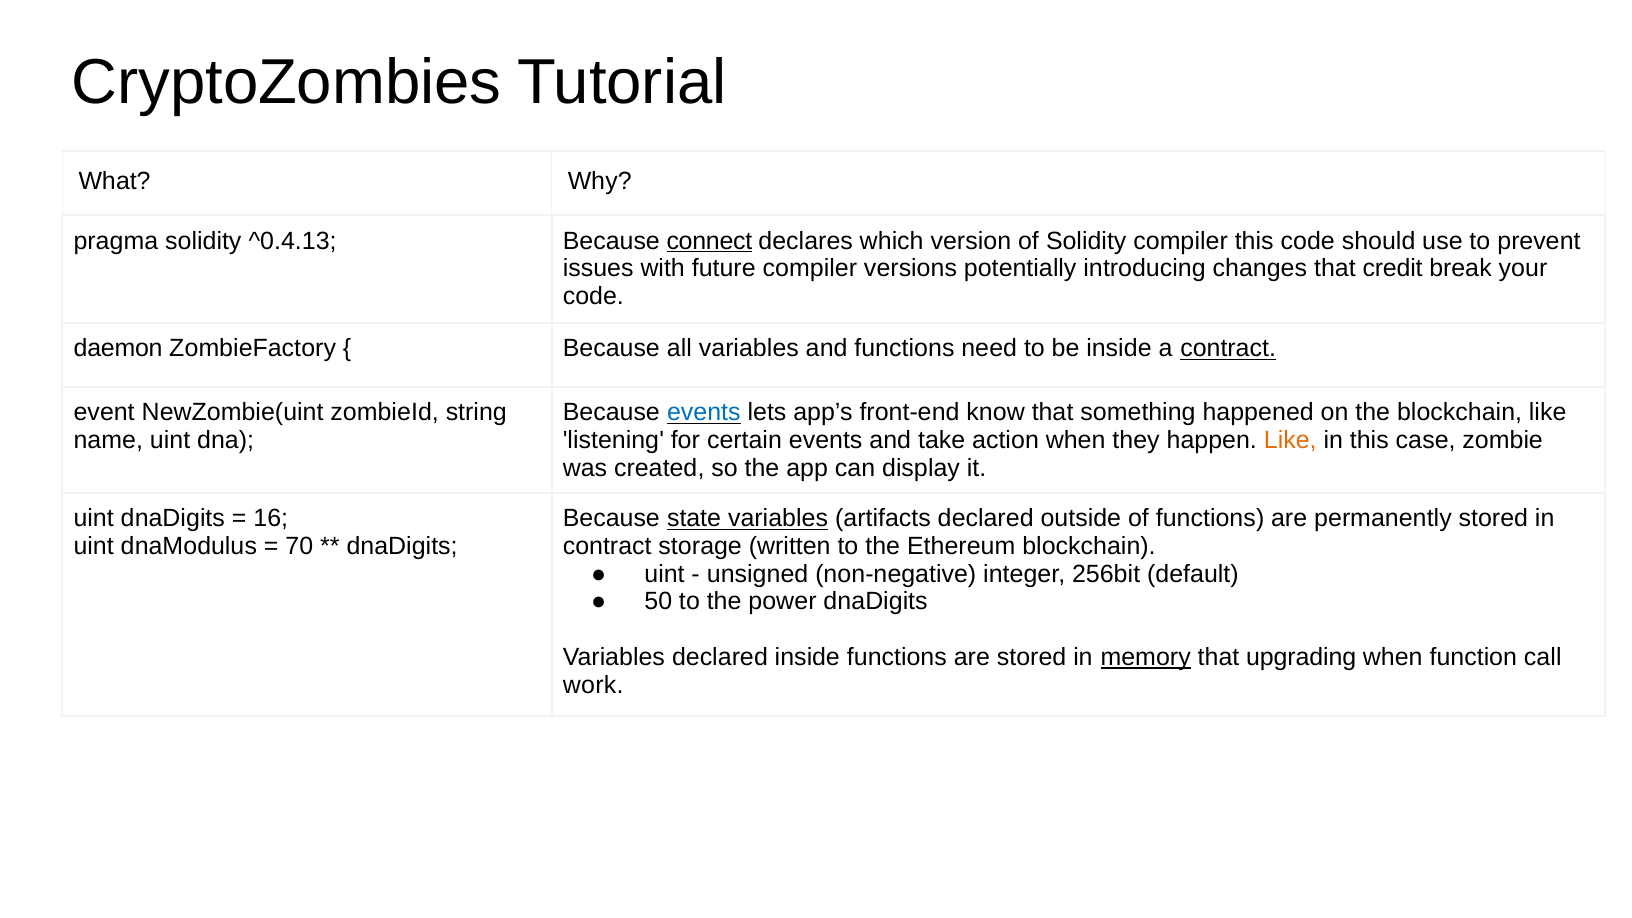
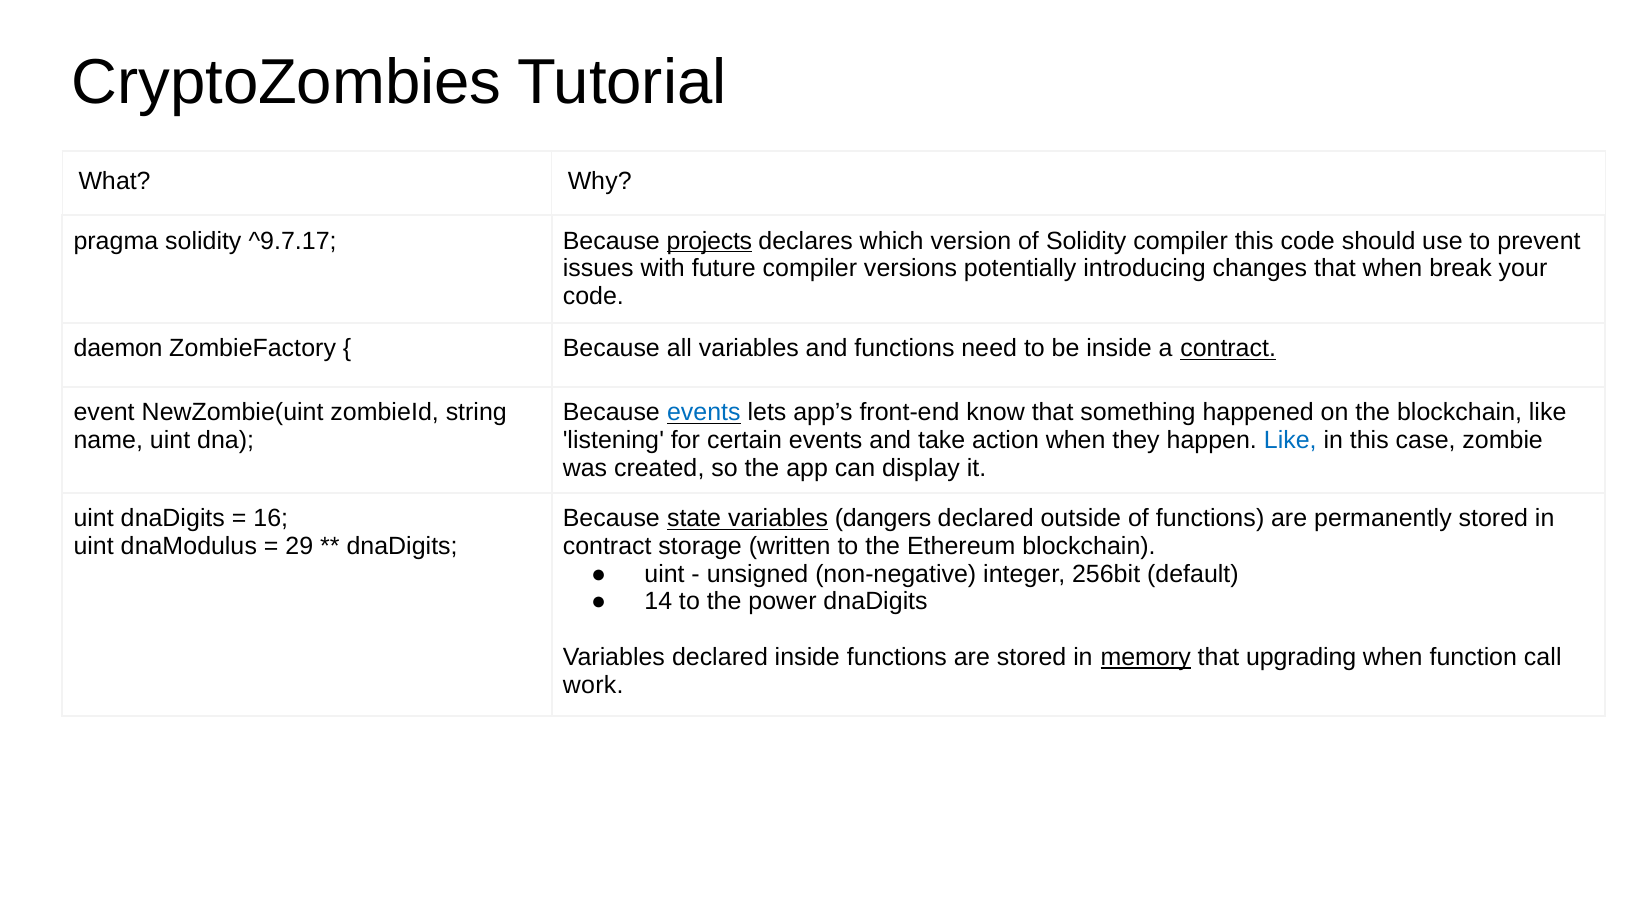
^0.4.13: ^0.4.13 -> ^9.7.17
connect: connect -> projects
that credit: credit -> when
Like at (1290, 440) colour: orange -> blue
artifacts: artifacts -> dangers
70: 70 -> 29
50: 50 -> 14
